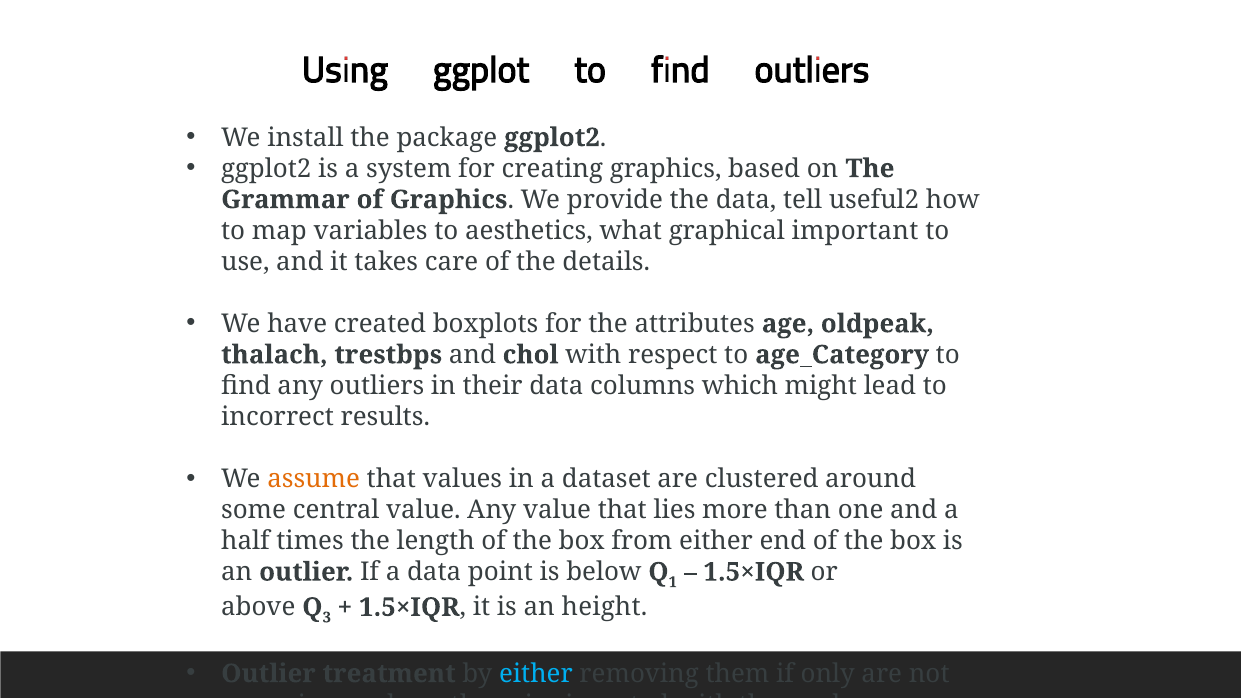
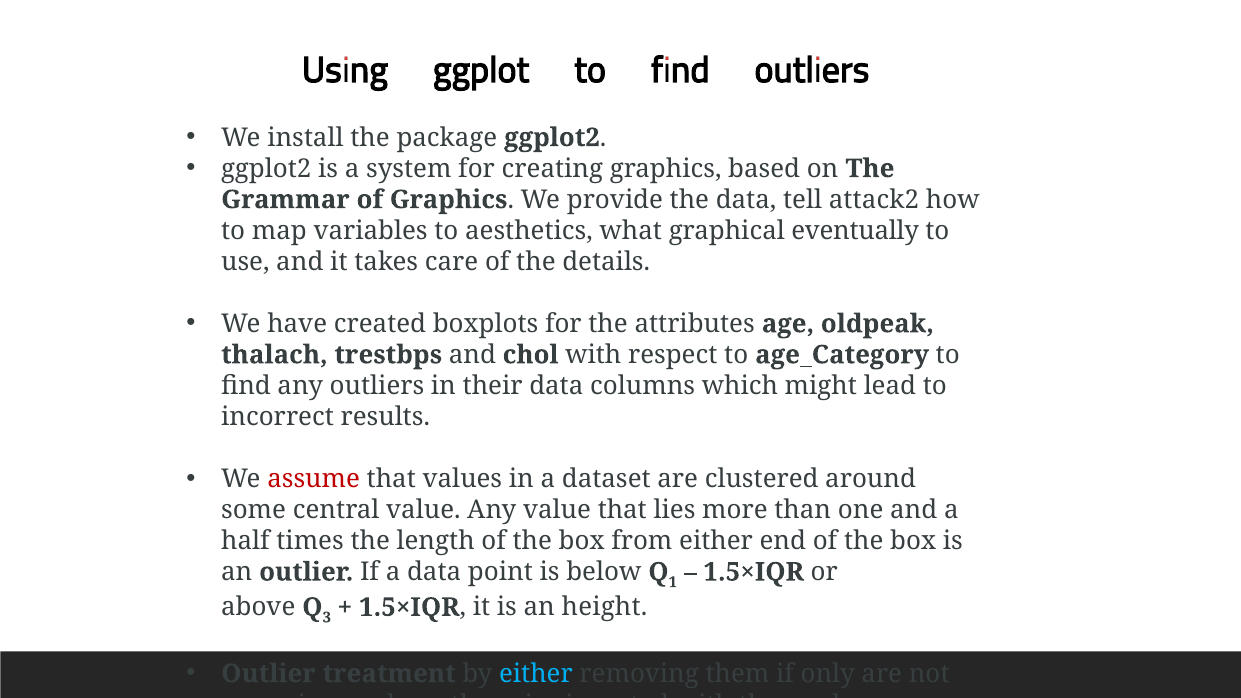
useful2: useful2 -> attack2
important: important -> eventually
assume colour: orange -> red
